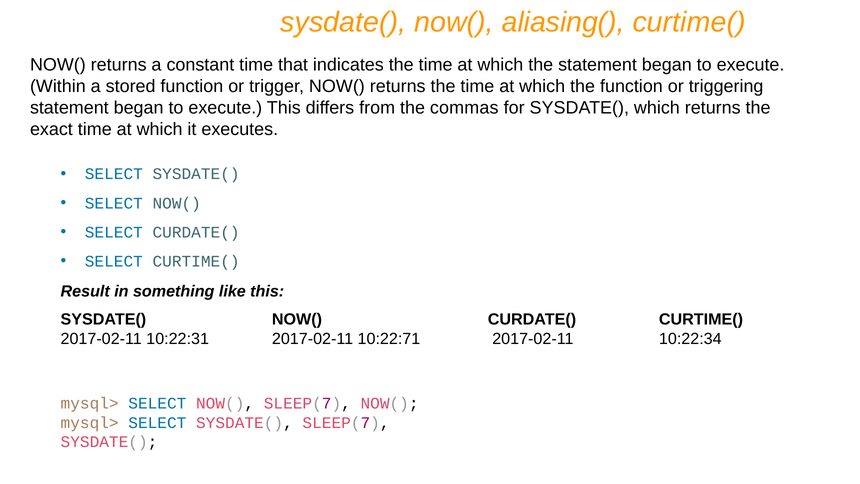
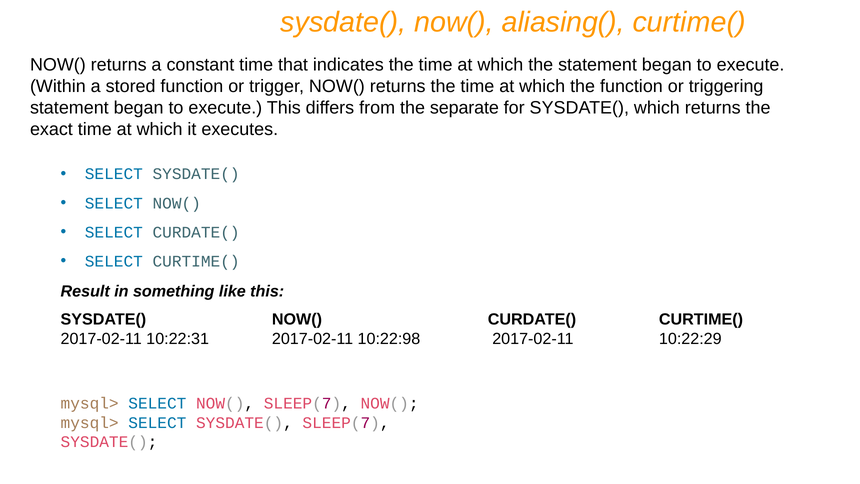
commas: commas -> separate
10:22:71: 10:22:71 -> 10:22:98
10:22:34: 10:22:34 -> 10:22:29
